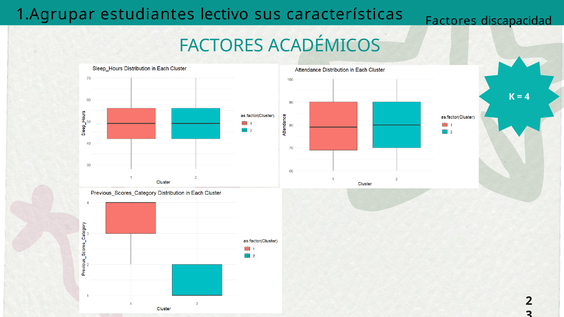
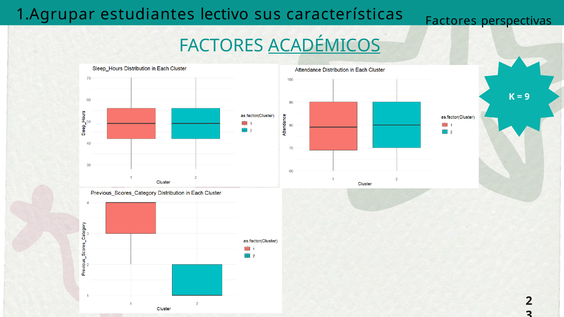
discapacidad: discapacidad -> perspectivas
ACADÉMICOS underline: none -> present
4: 4 -> 9
